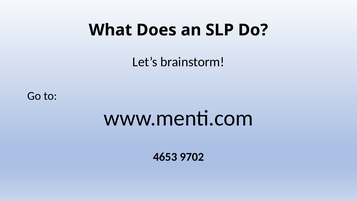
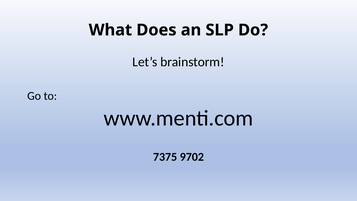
4653: 4653 -> 7375
